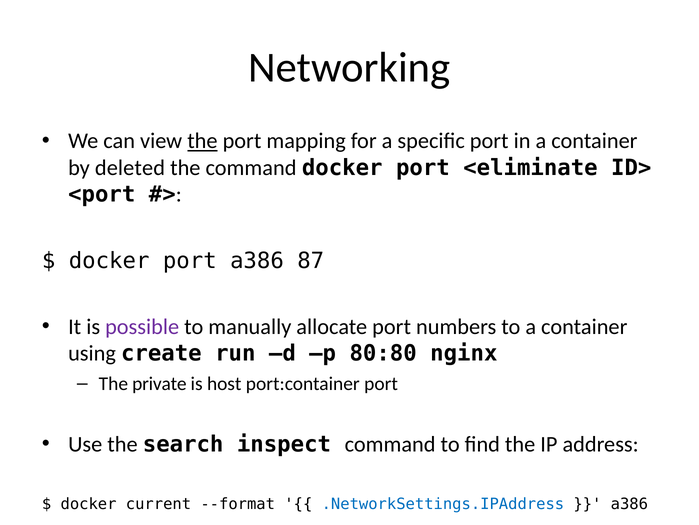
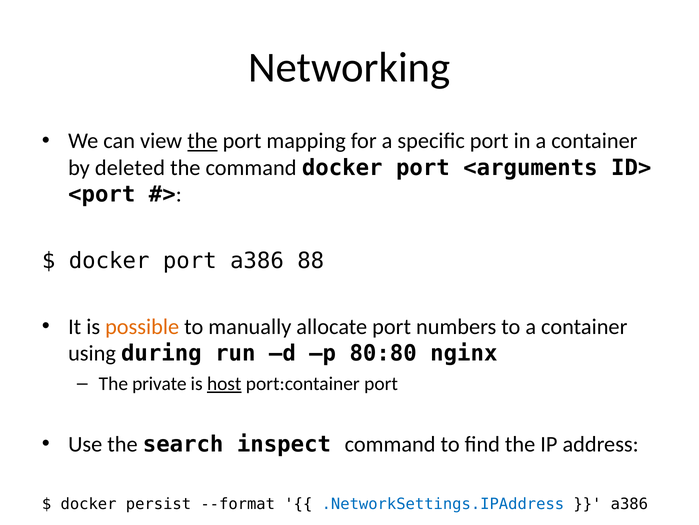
<eliminate: <eliminate -> <arguments
87: 87 -> 88
possible colour: purple -> orange
create: create -> during
host underline: none -> present
current: current -> persist
